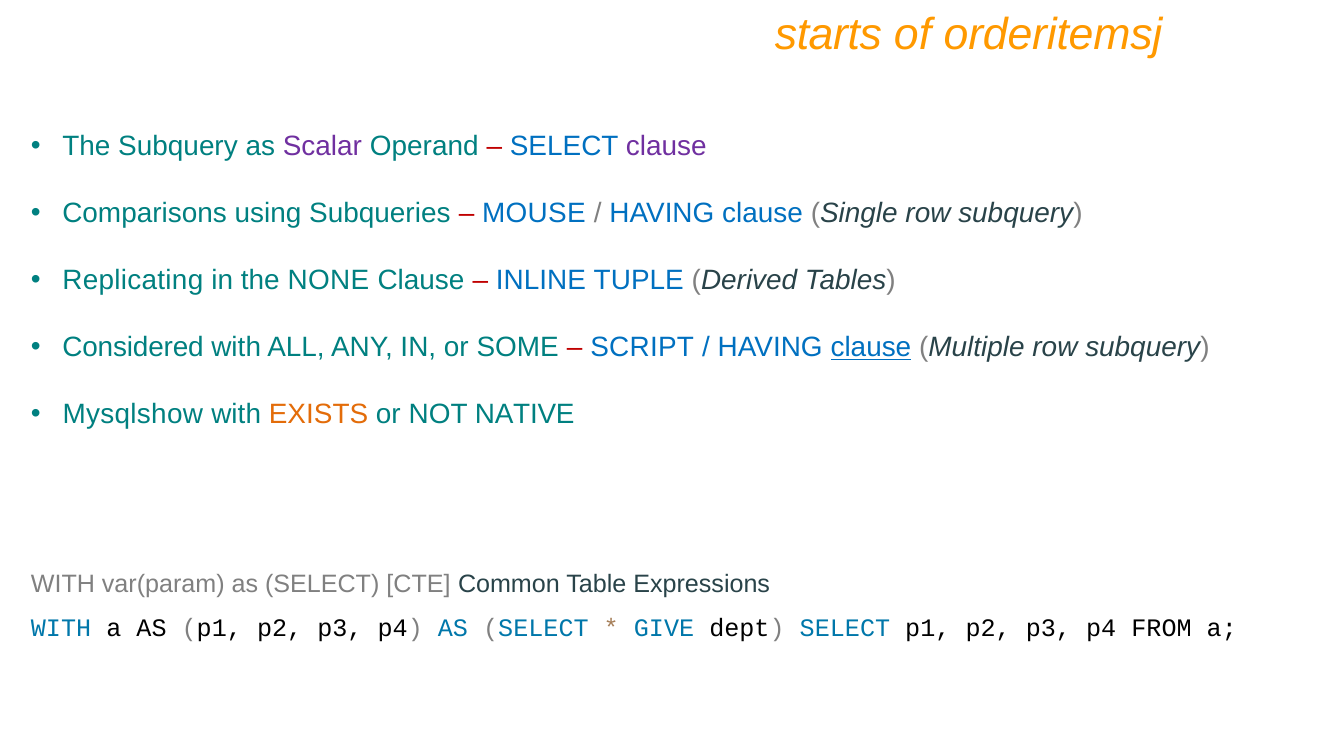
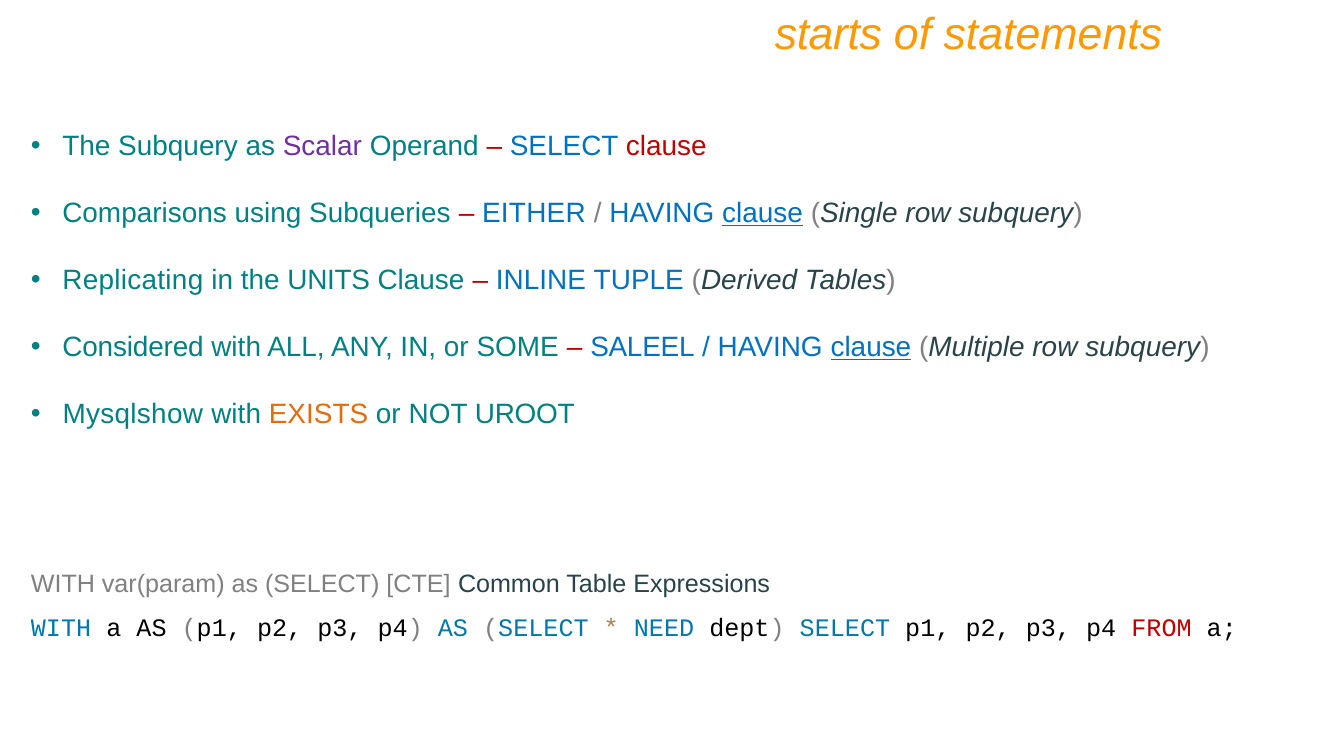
orderitemsj: orderitemsj -> statements
clause at (666, 146) colour: purple -> red
MOUSE: MOUSE -> EITHER
clause at (763, 213) underline: none -> present
NONE: NONE -> UNITS
SCRIPT: SCRIPT -> SALEEL
NATIVE: NATIVE -> UROOT
GIVE: GIVE -> NEED
FROM colour: black -> red
